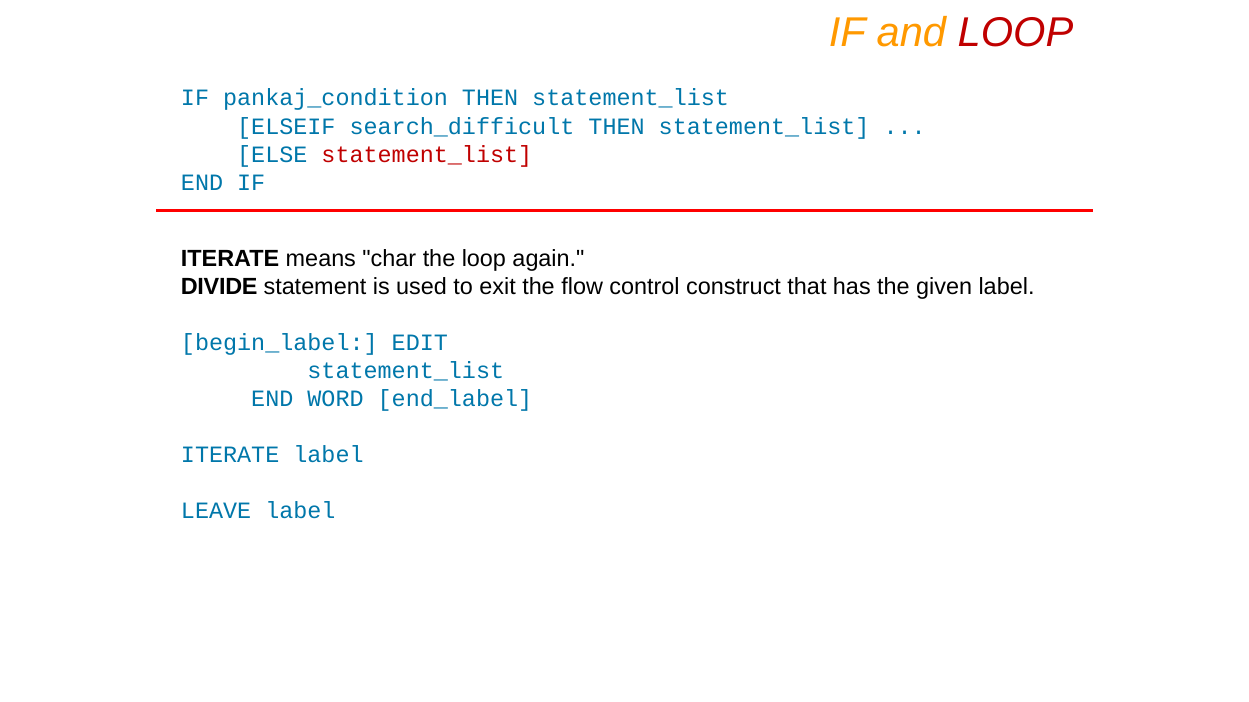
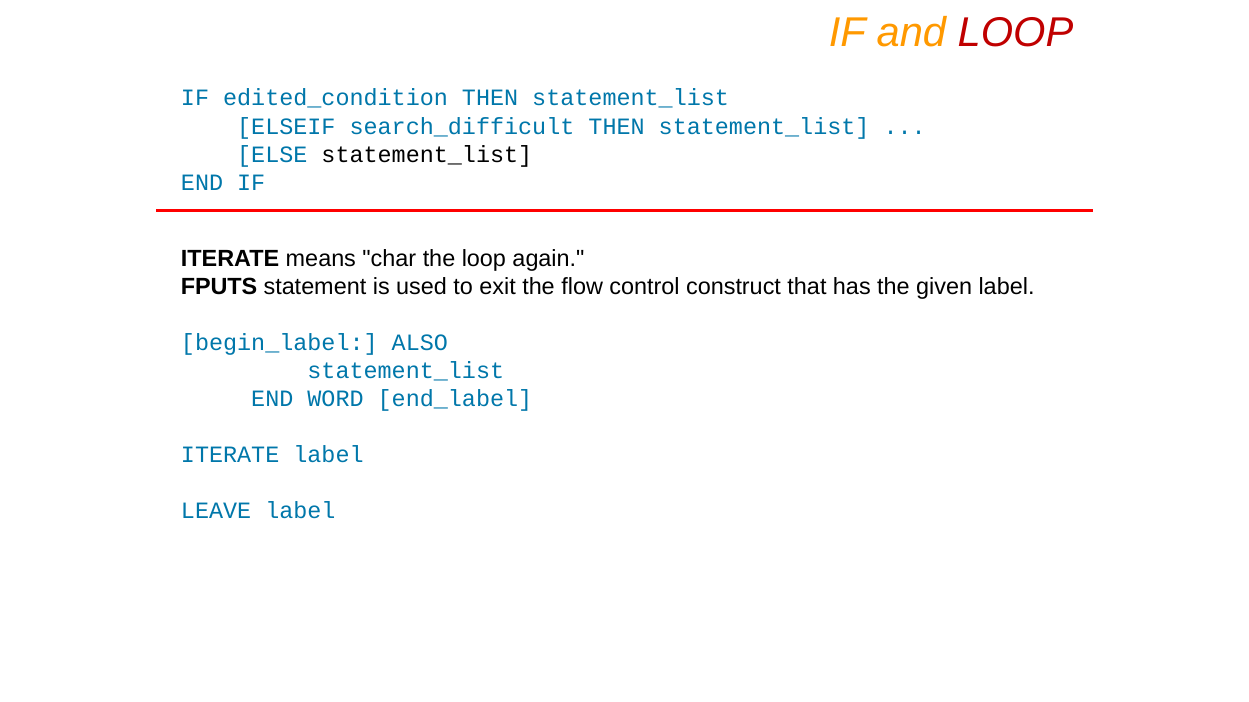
pankaj_condition: pankaj_condition -> edited_condition
statement_list at (427, 155) colour: red -> black
DIVIDE: DIVIDE -> FPUTS
EDIT: EDIT -> ALSO
